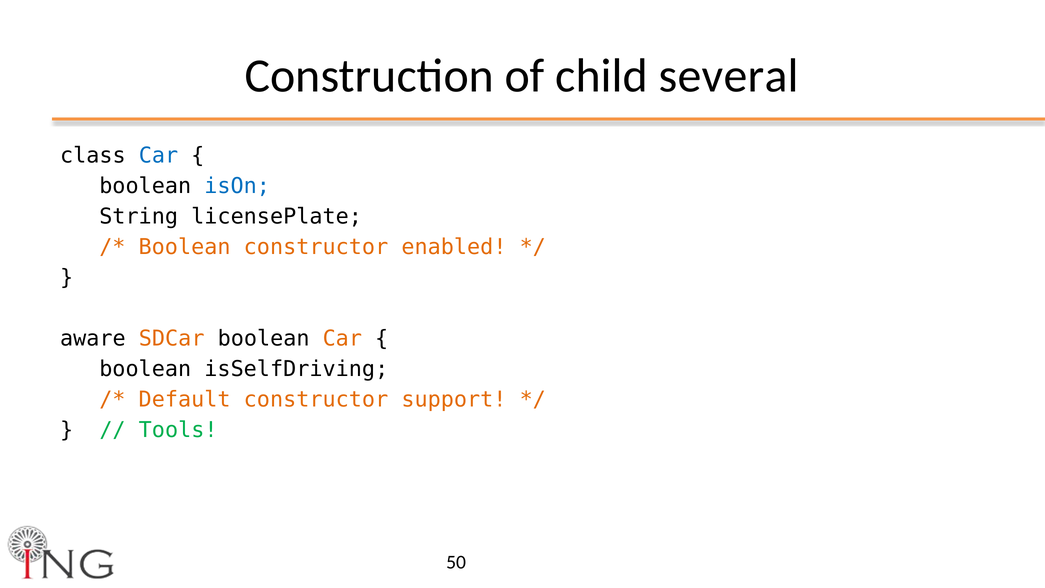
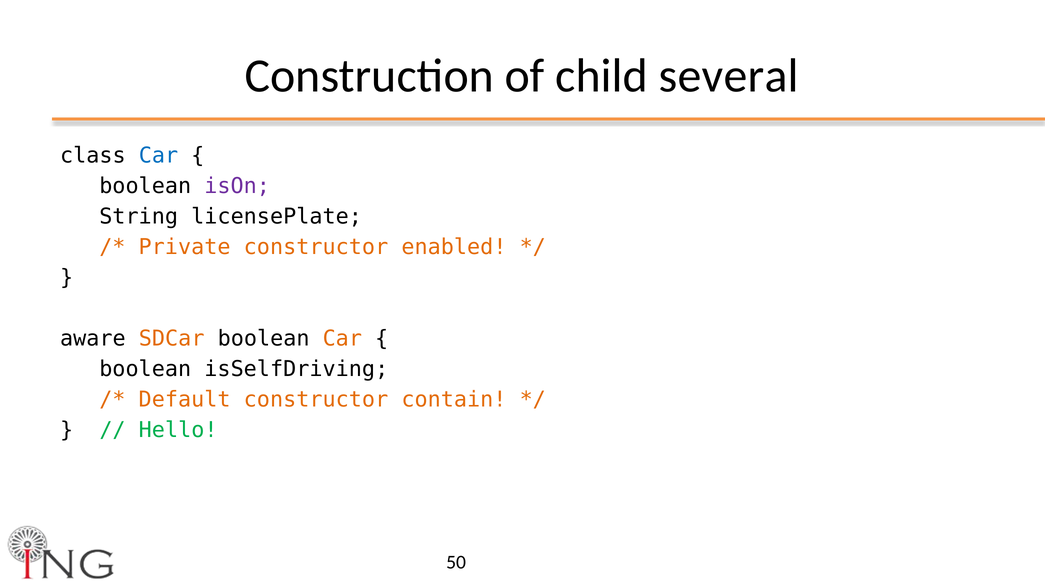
isOn colour: blue -> purple
Boolean at (185, 247): Boolean -> Private
support: support -> contain
Tools: Tools -> Hello
